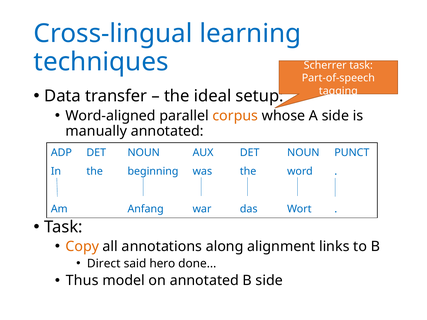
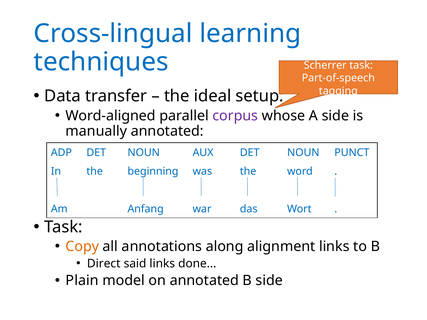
corpus colour: orange -> purple
said hero: hero -> links
Thus: Thus -> Plain
